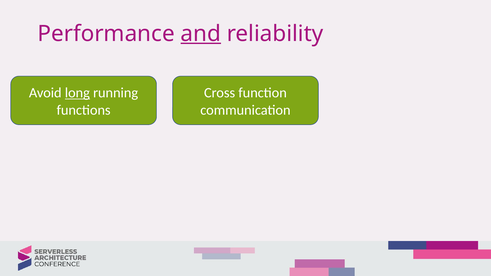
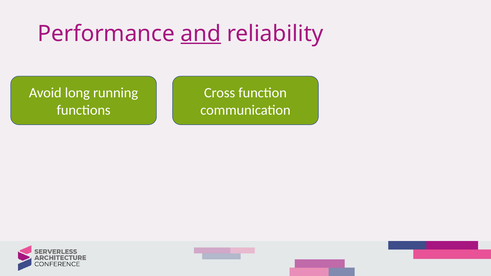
long underline: present -> none
